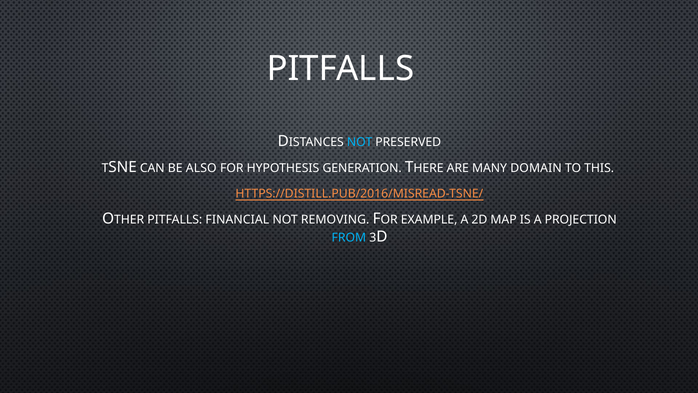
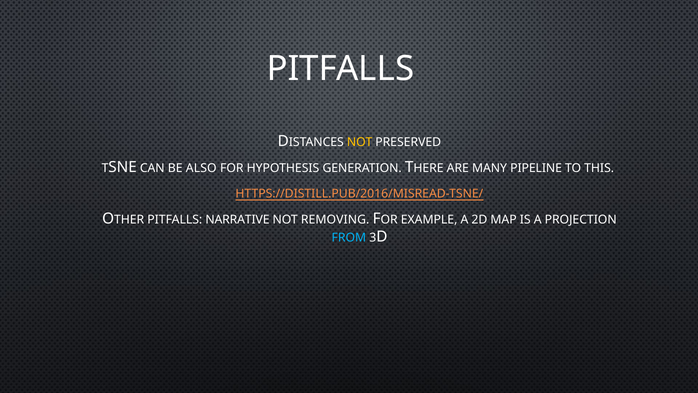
NOT at (360, 142) colour: light blue -> yellow
DOMAIN: DOMAIN -> PIPELINE
FINANCIAL: FINANCIAL -> NARRATIVE
